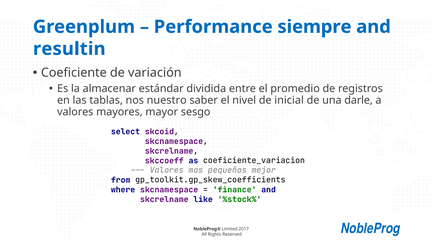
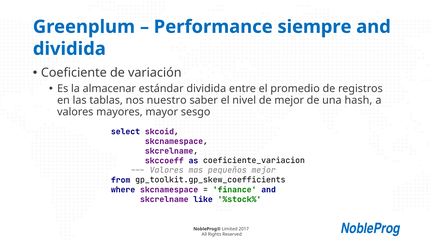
resultin at (69, 49): resultin -> dividida
de inicial: inicial -> mejor
darle: darle -> hash
